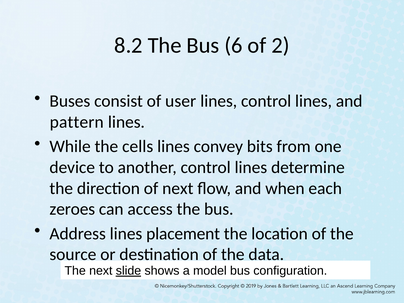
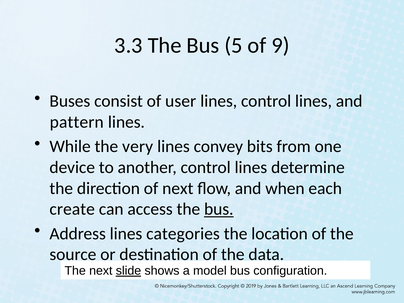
8.2: 8.2 -> 3.3
6: 6 -> 5
2: 2 -> 9
cells: cells -> very
zeroes: zeroes -> create
bus at (219, 209) underline: none -> present
placement: placement -> categories
